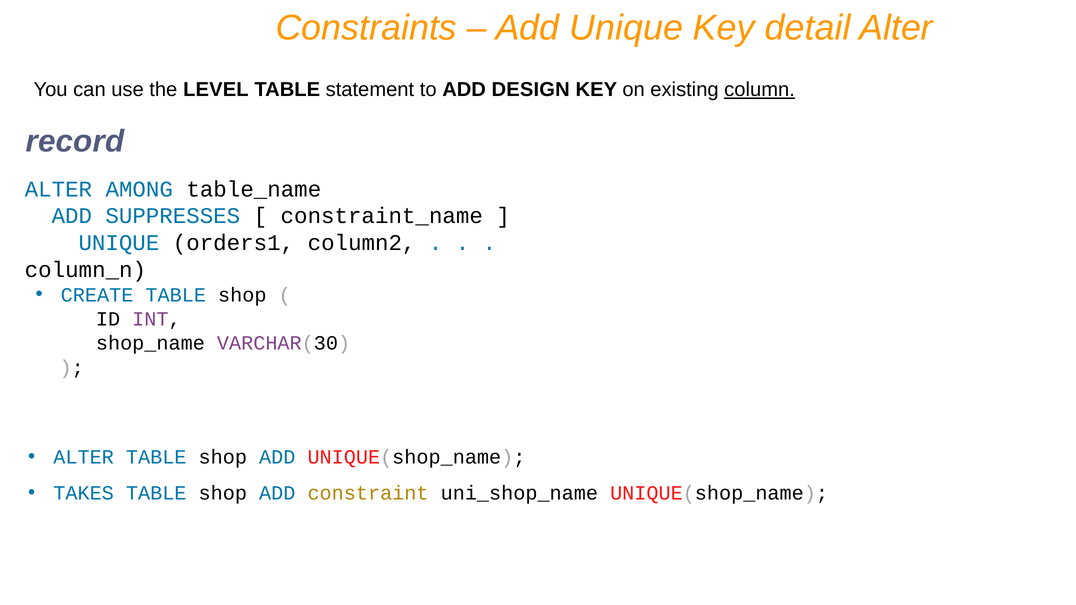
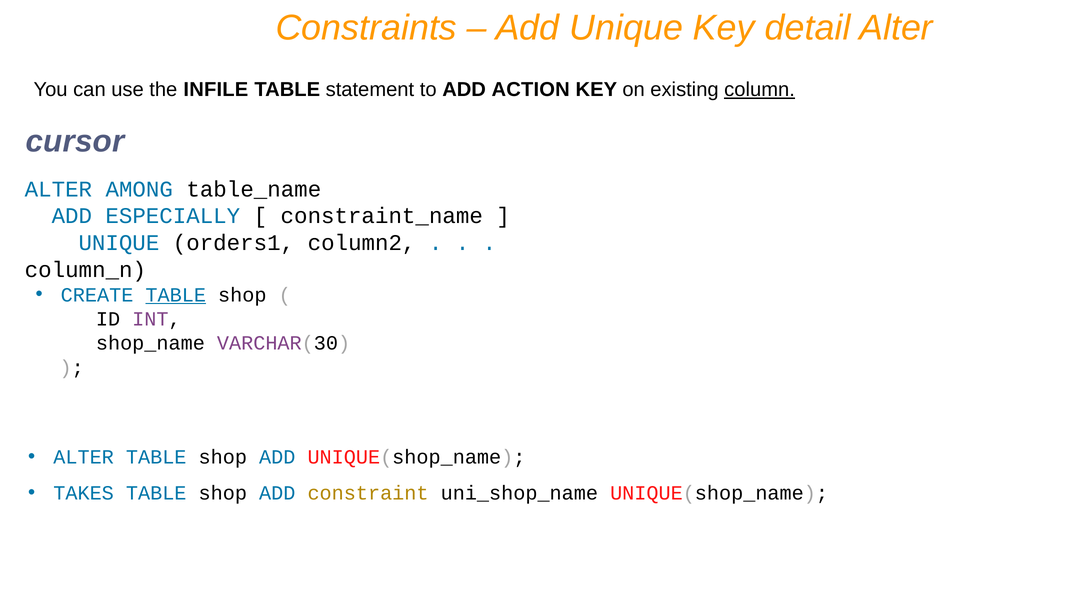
LEVEL: LEVEL -> INFILE
DESIGN: DESIGN -> ACTION
record: record -> cursor
SUPPRESSES: SUPPRESSES -> ESPECIALLY
TABLE at (176, 295) underline: none -> present
